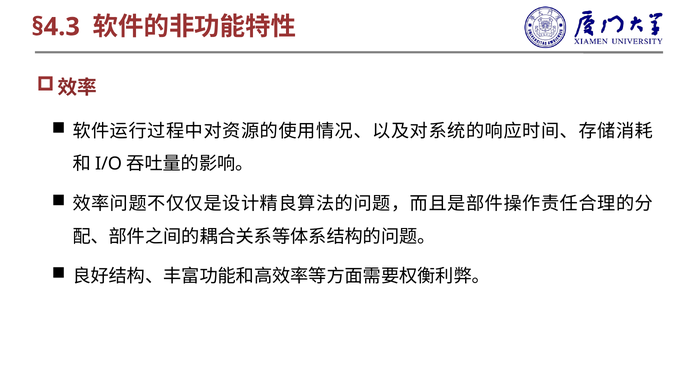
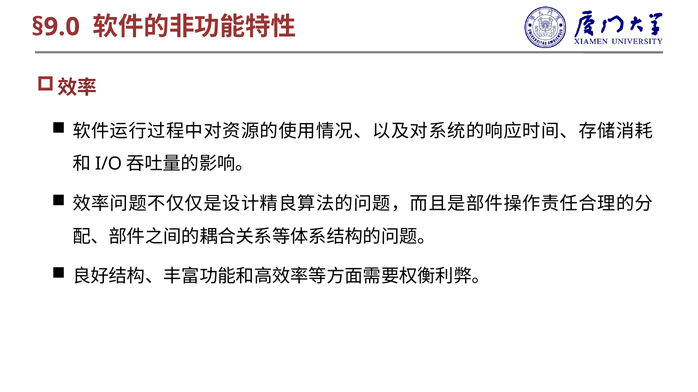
§4.3: §4.3 -> §9.0
